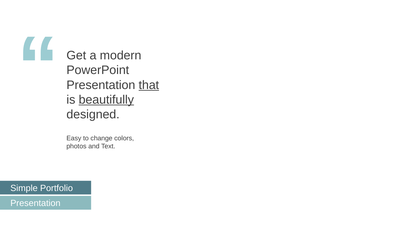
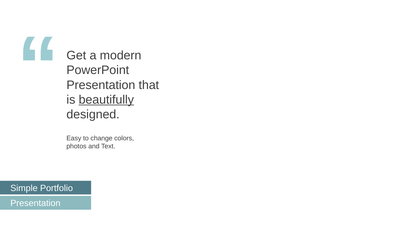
that underline: present -> none
